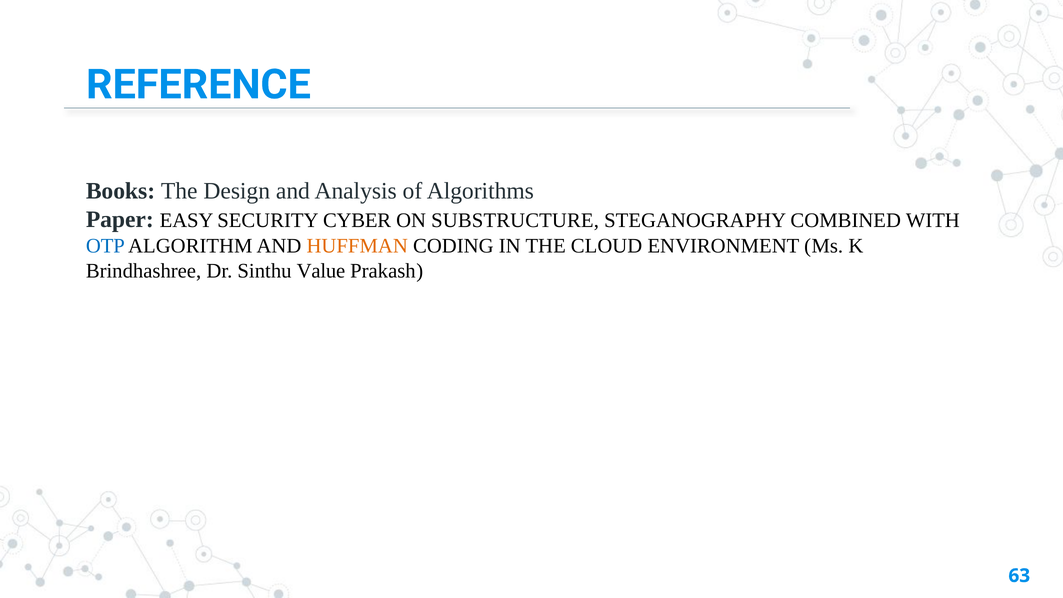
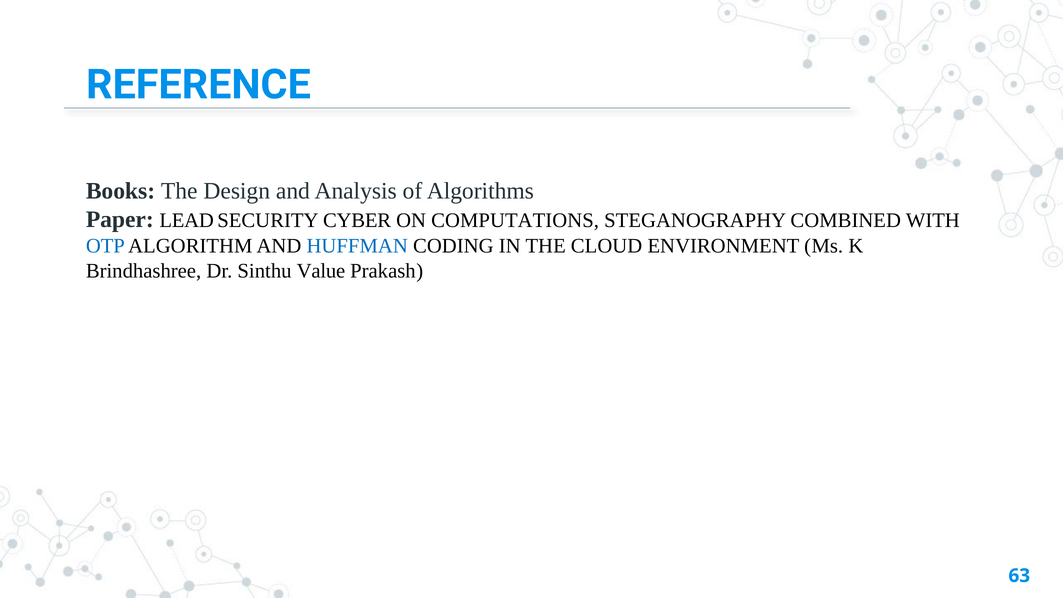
EASY: EASY -> LEAD
SUBSTRUCTURE: SUBSTRUCTURE -> COMPUTATIONS
HUFFMAN colour: orange -> blue
